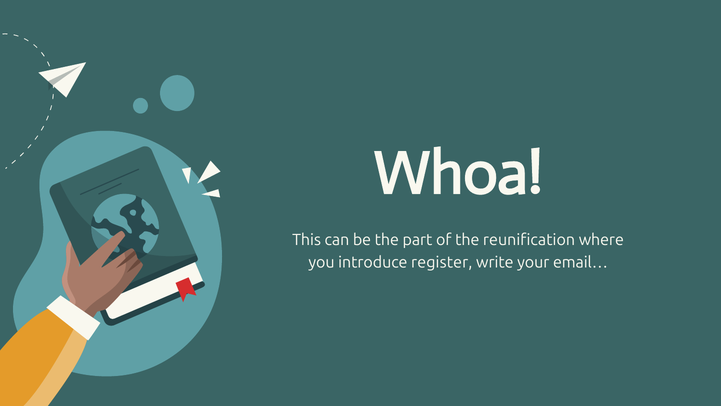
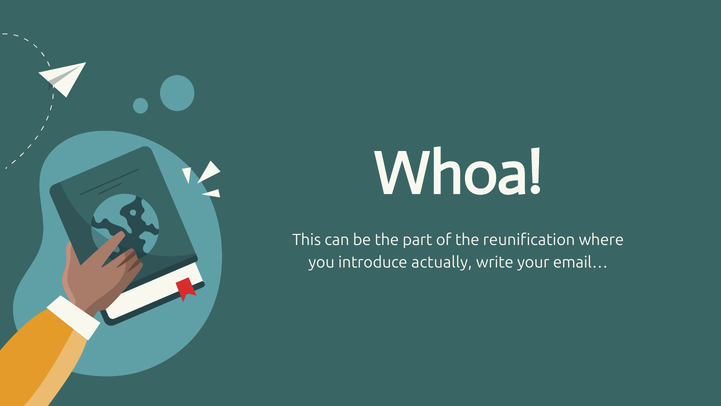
register: register -> actually
